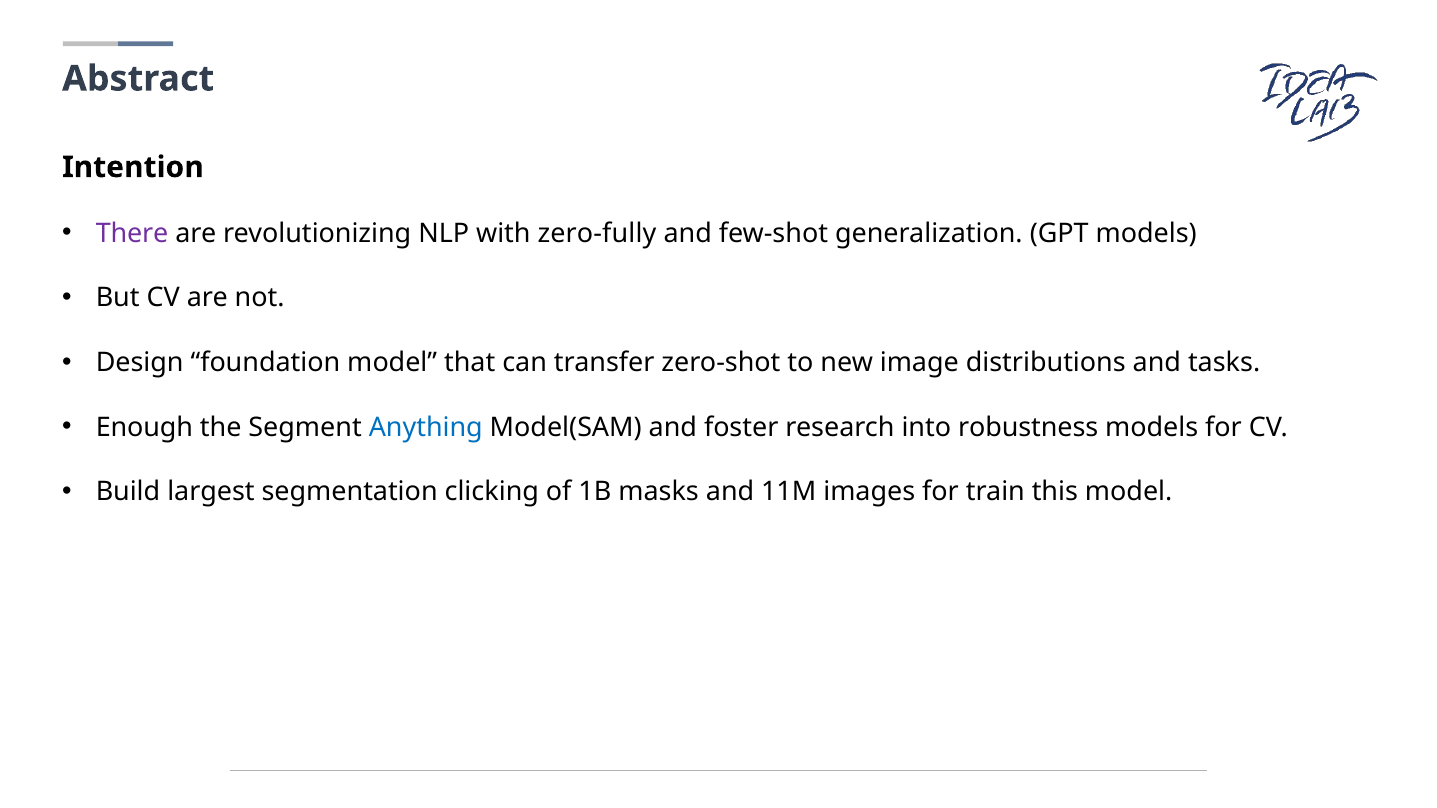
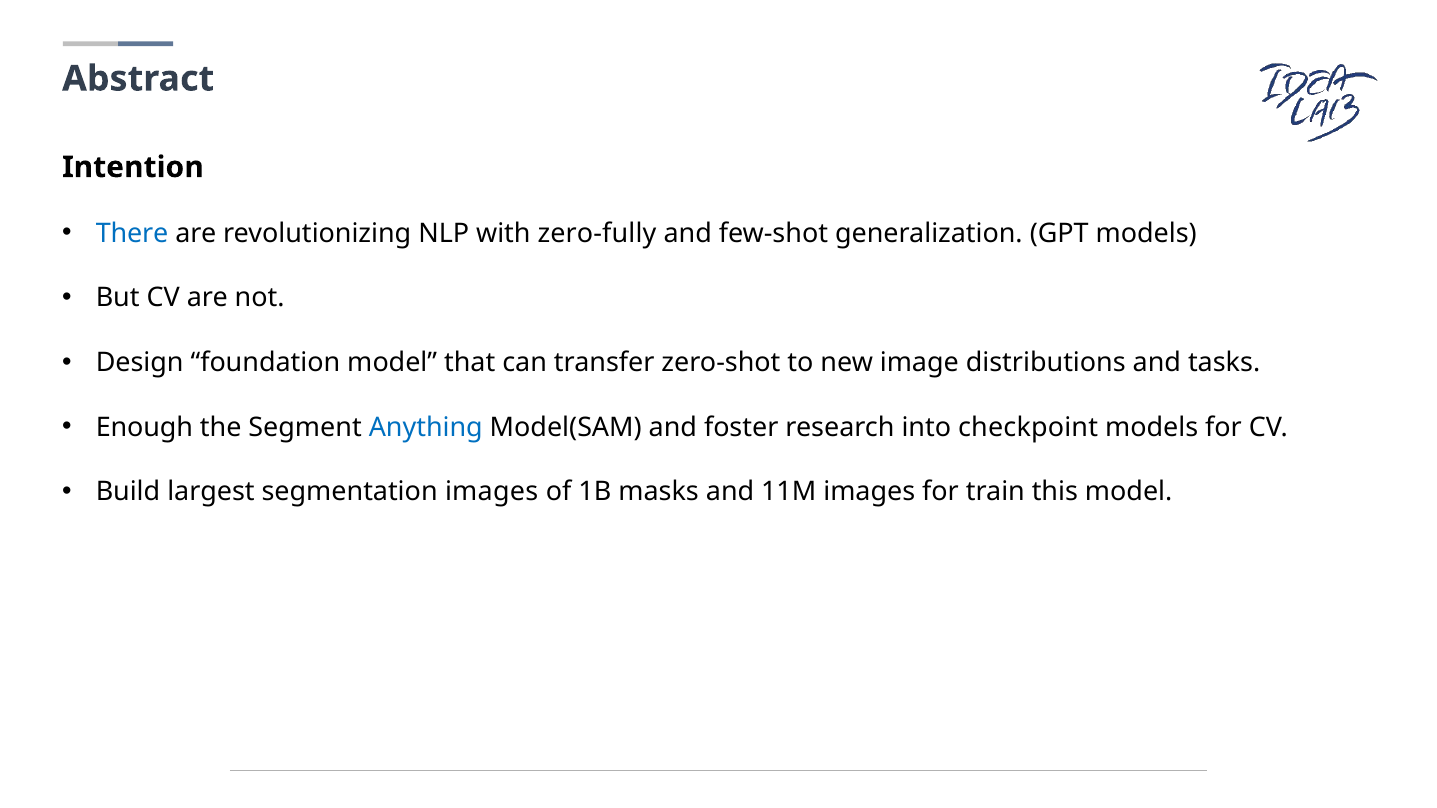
There colour: purple -> blue
robustness: robustness -> checkpoint
segmentation clicking: clicking -> images
